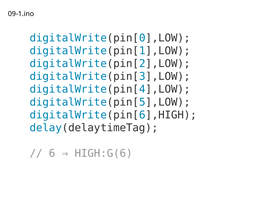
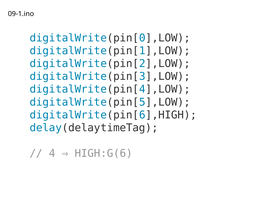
6: 6 -> 4
